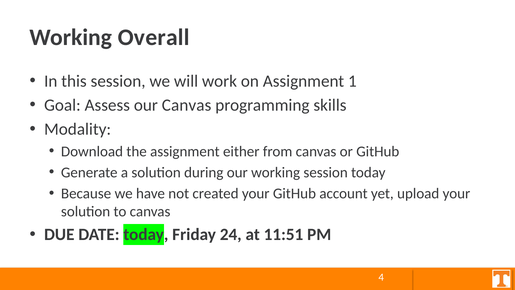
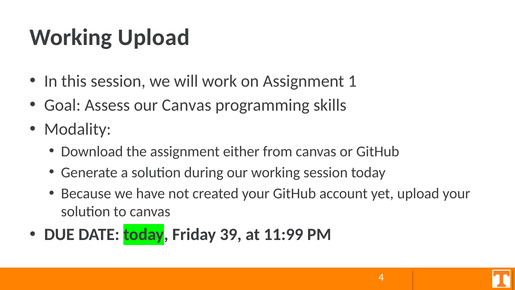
Working Overall: Overall -> Upload
24: 24 -> 39
11:51: 11:51 -> 11:99
